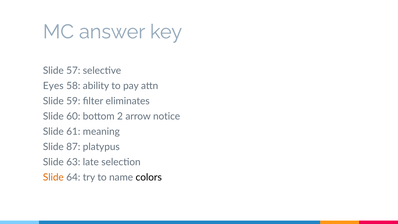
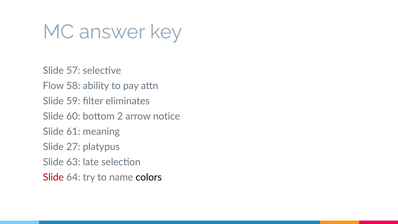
Eyes: Eyes -> Flow
87: 87 -> 27
Slide at (53, 177) colour: orange -> red
